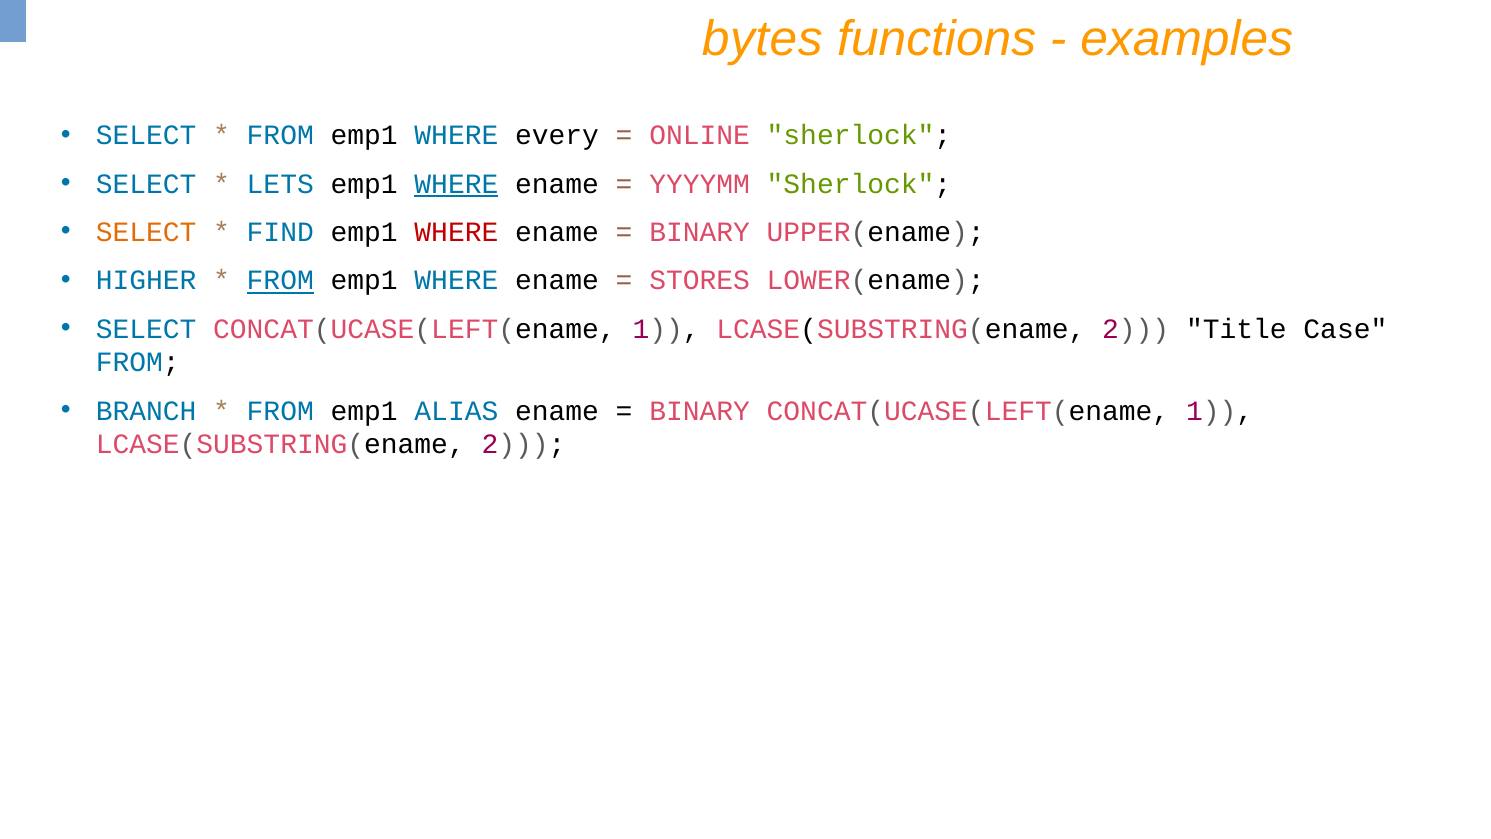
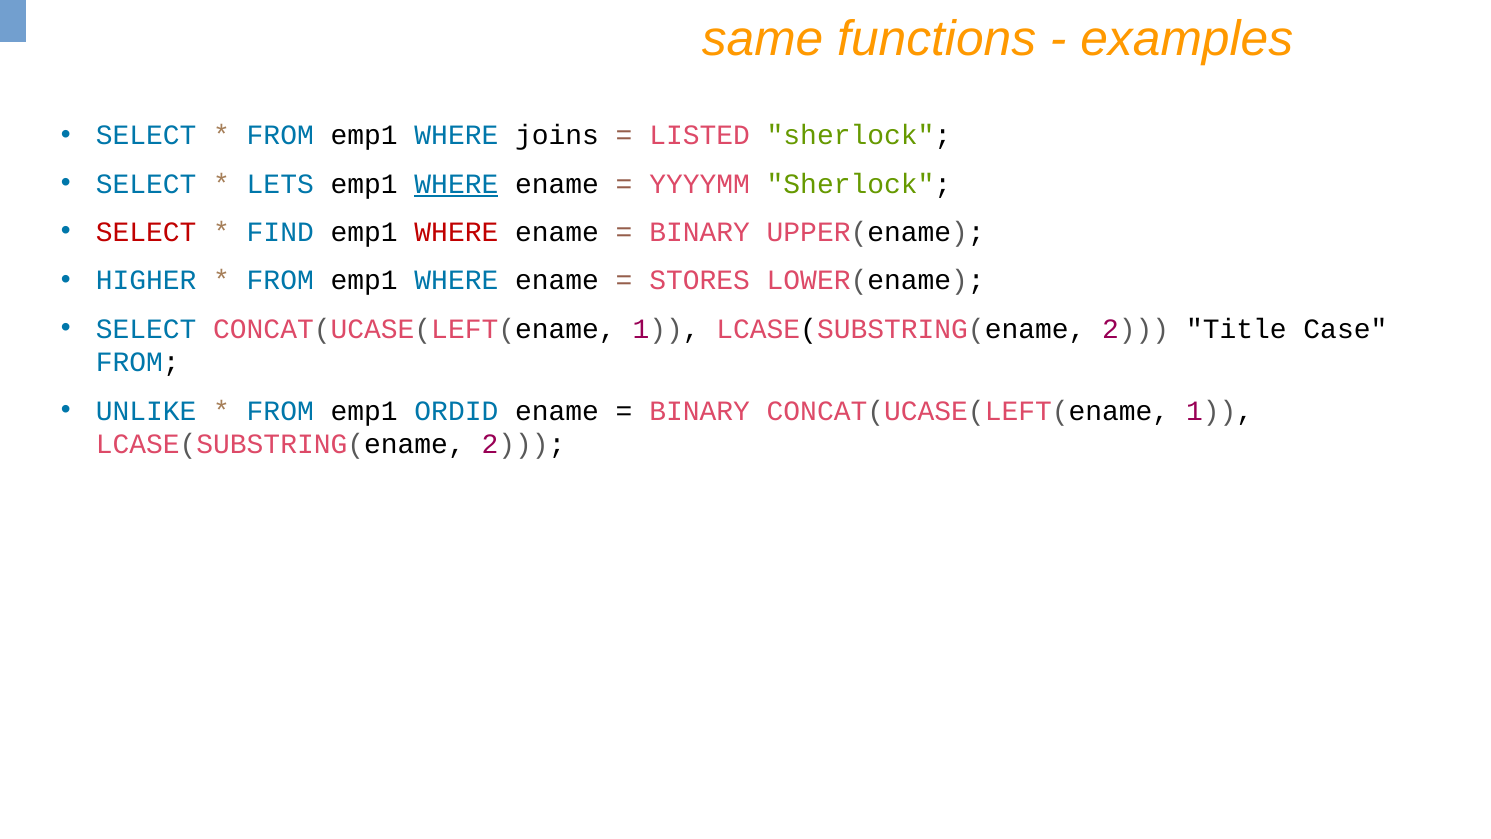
bytes: bytes -> same
every: every -> joins
ONLINE: ONLINE -> LISTED
SELECT at (146, 232) colour: orange -> red
FROM at (280, 281) underline: present -> none
BRANCH: BRANCH -> UNLIKE
ALIAS: ALIAS -> ORDID
